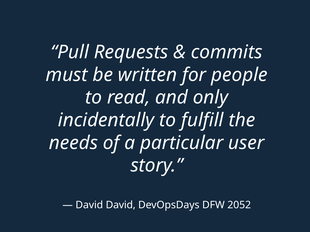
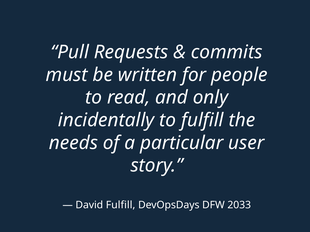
David David: David -> Fulfill
2052: 2052 -> 2033
